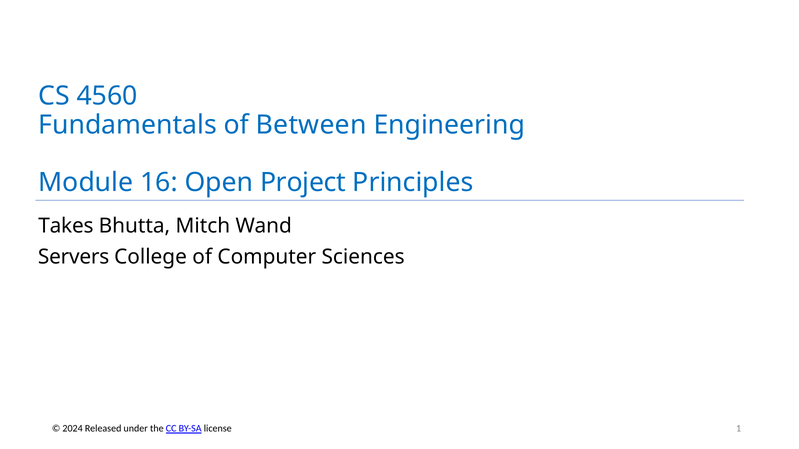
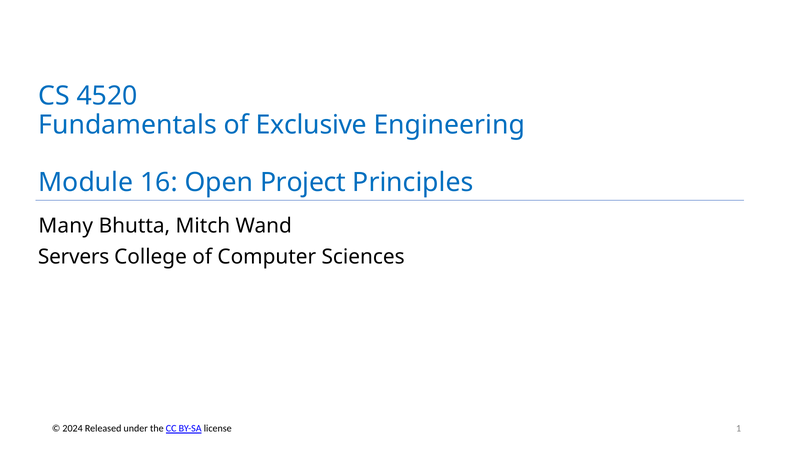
4560: 4560 -> 4520
Between: Between -> Exclusive
Takes: Takes -> Many
